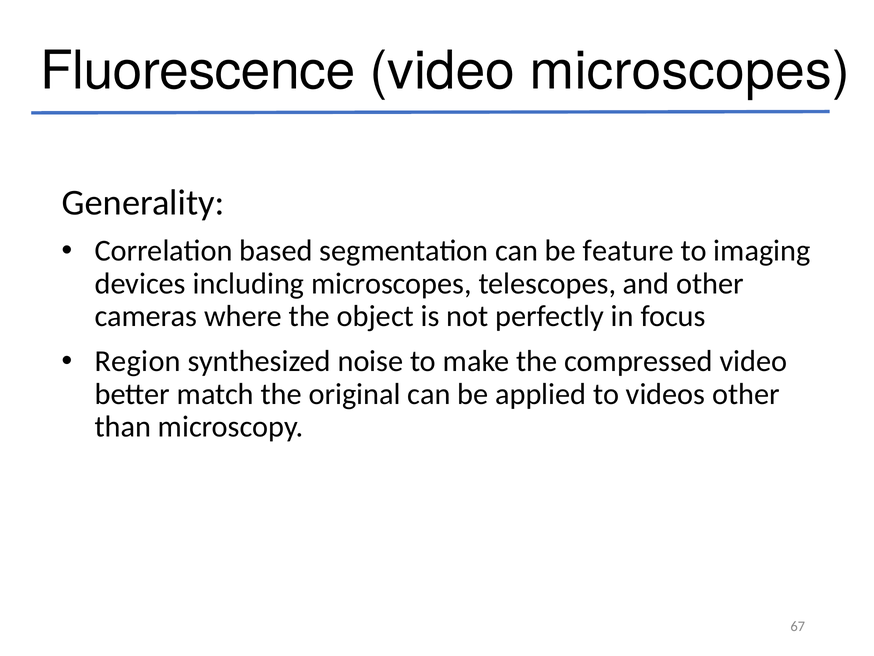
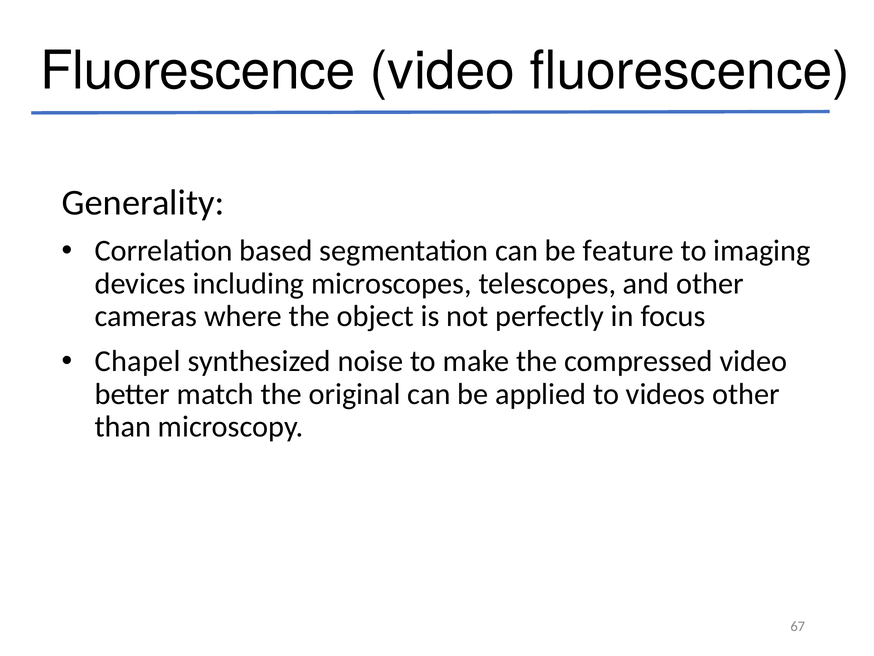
video microscopes: microscopes -> fluorescence
Region: Region -> Chapel
